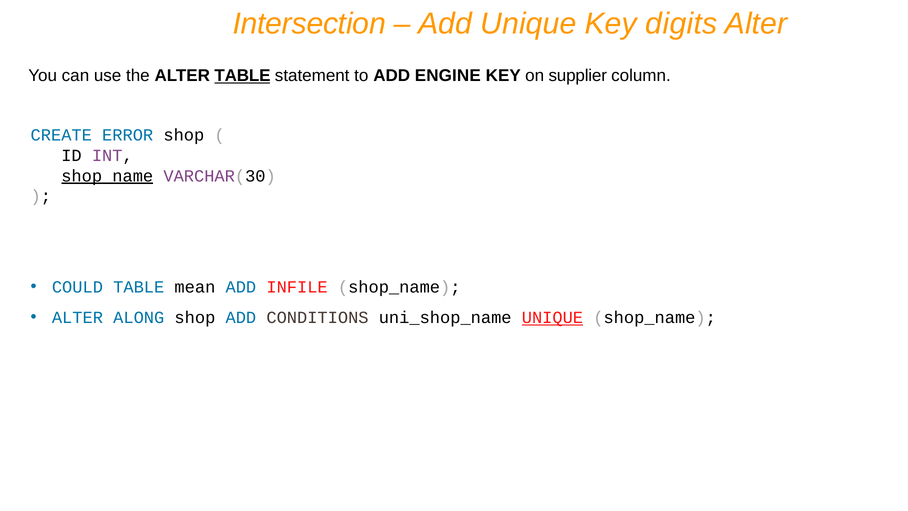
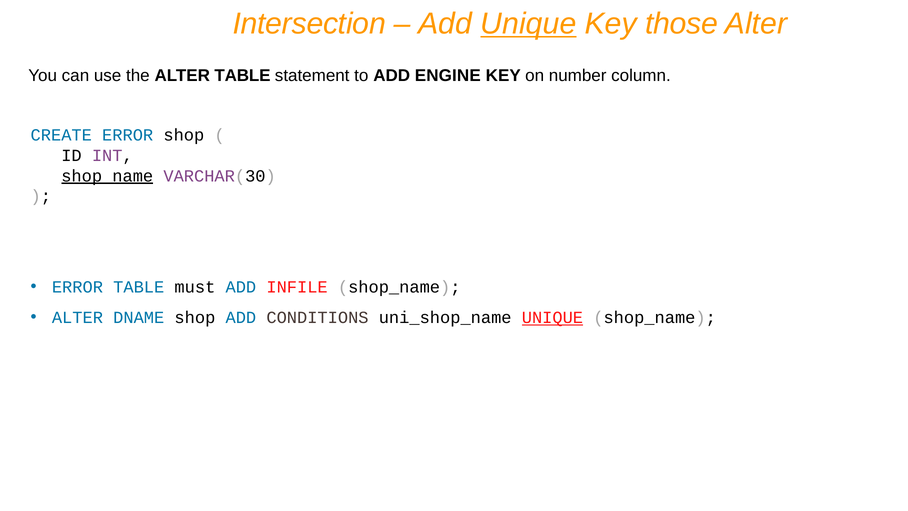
Unique at (528, 24) underline: none -> present
digits: digits -> those
TABLE at (243, 76) underline: present -> none
supplier: supplier -> number
COULD at (77, 287): COULD -> ERROR
mean: mean -> must
ALONG: ALONG -> DNAME
